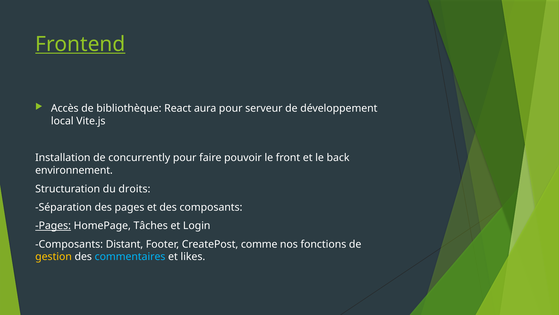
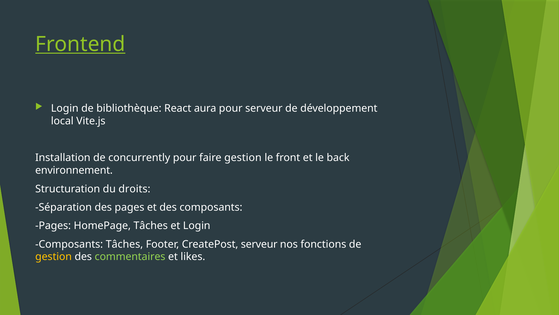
Accès at (65, 108): Accès -> Login
faire pouvoir: pouvoir -> gestion
Pages at (53, 225) underline: present -> none
Composants Distant: Distant -> Tâches
CreatePost comme: comme -> serveur
commentaires colour: light blue -> light green
